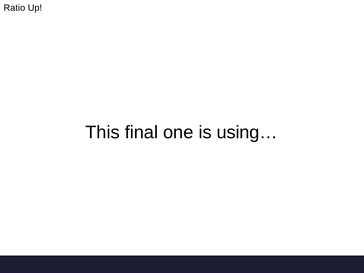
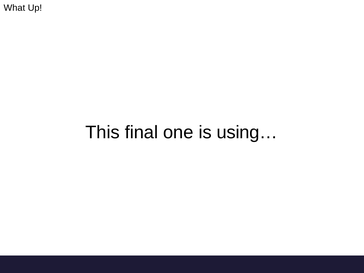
Ratio: Ratio -> What
